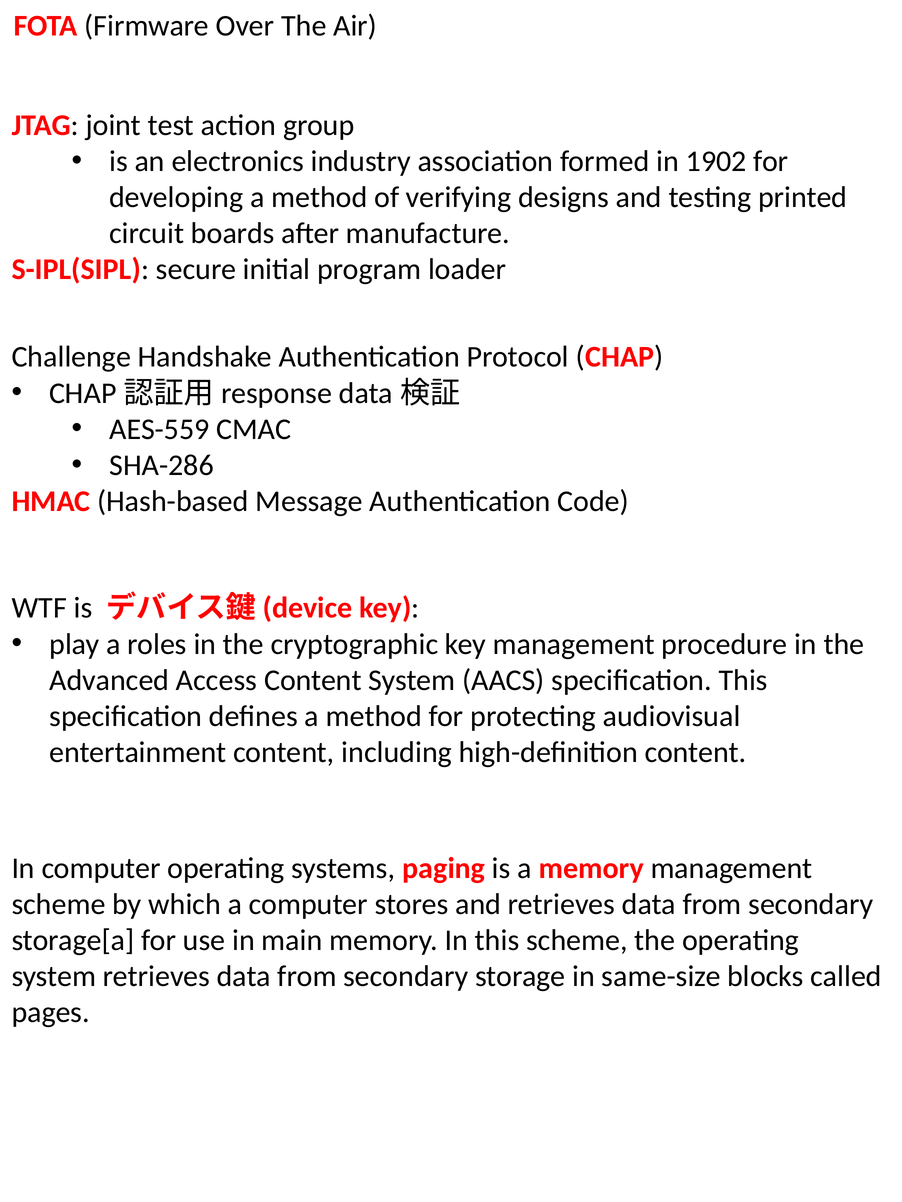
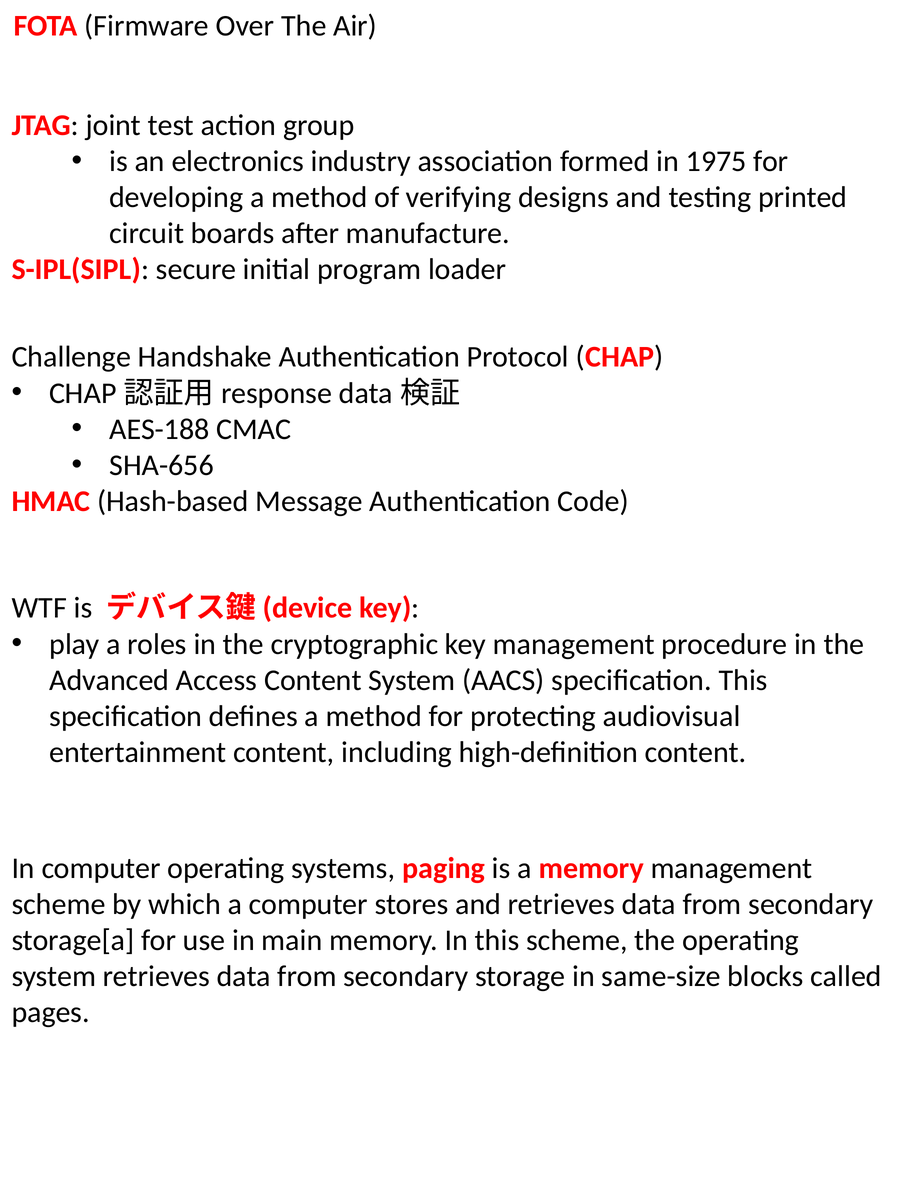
1902: 1902 -> 1975
AES-559: AES-559 -> AES-188
SHA-286: SHA-286 -> SHA-656
